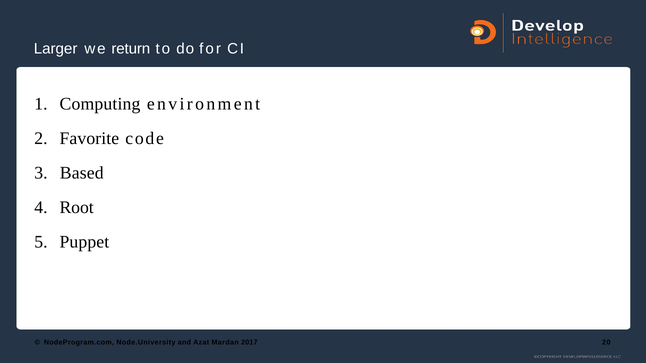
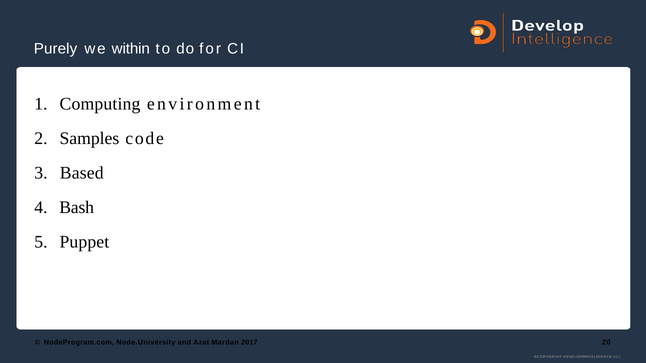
Larger: Larger -> Purely
return: return -> within
Favorite: Favorite -> Samples
Root: Root -> Bash
